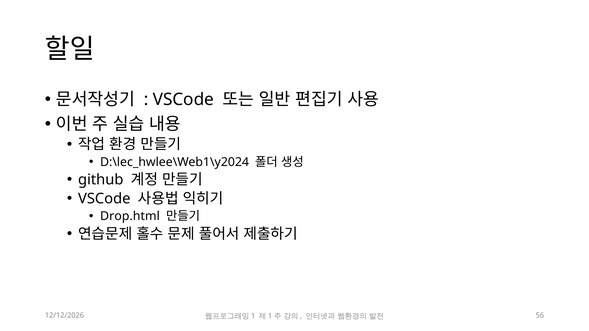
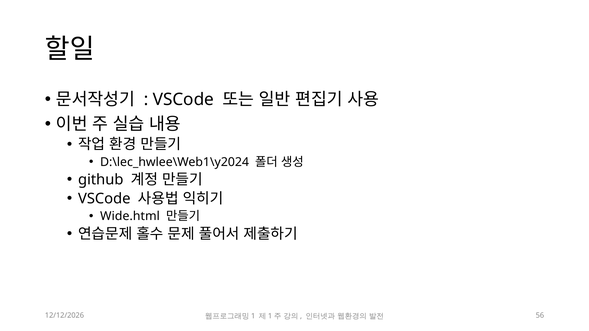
Drop.html: Drop.html -> Wide.html
